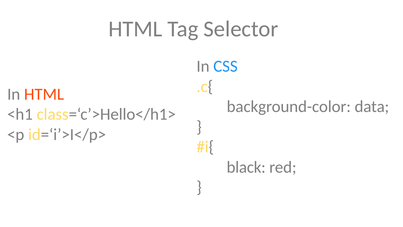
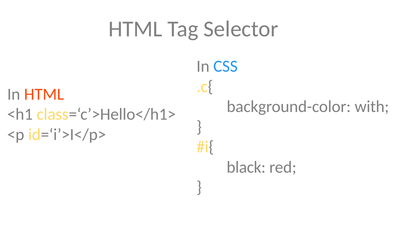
data: data -> with
